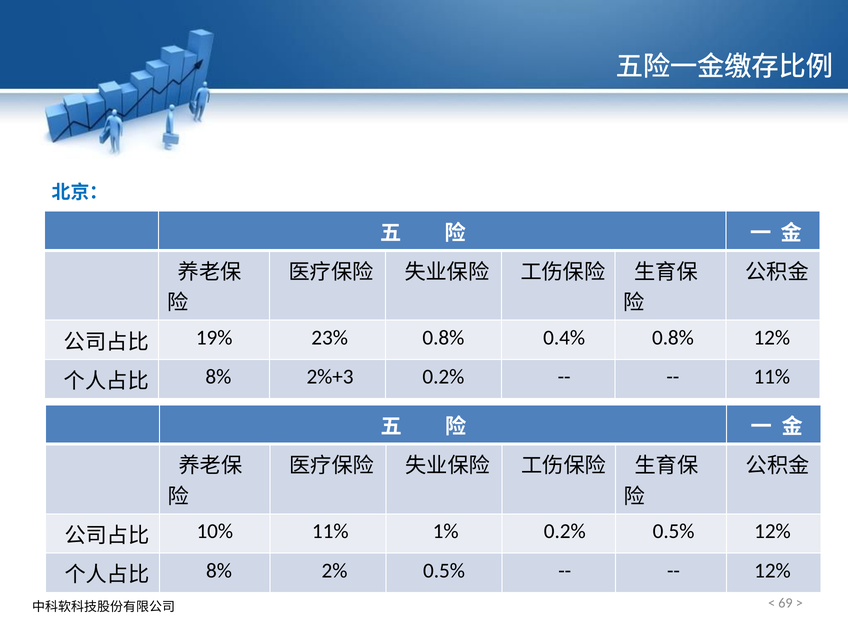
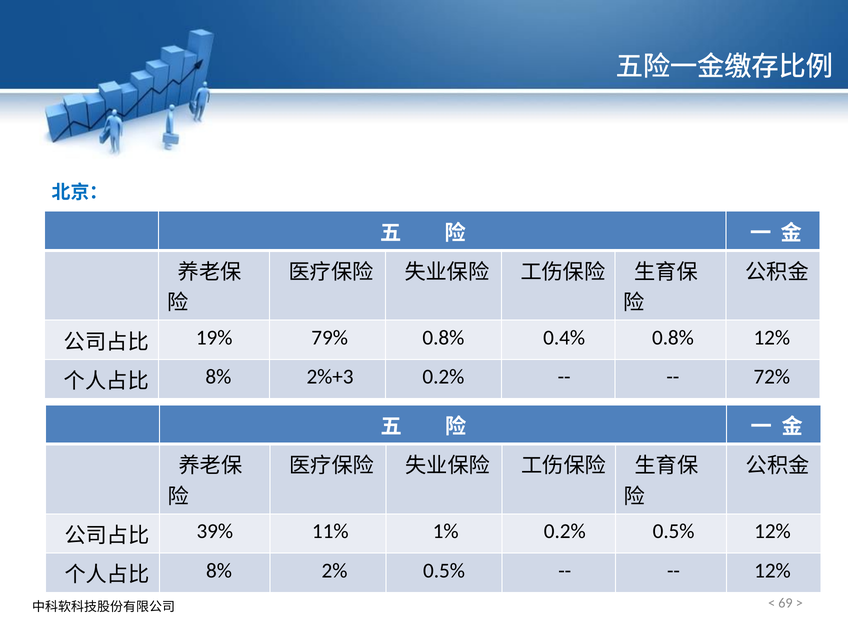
23%: 23% -> 79%
11% at (772, 377): 11% -> 72%
10%: 10% -> 39%
